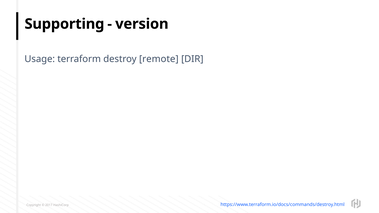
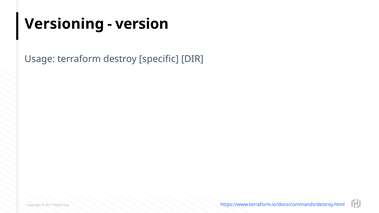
Supporting: Supporting -> Versioning
remote: remote -> specific
